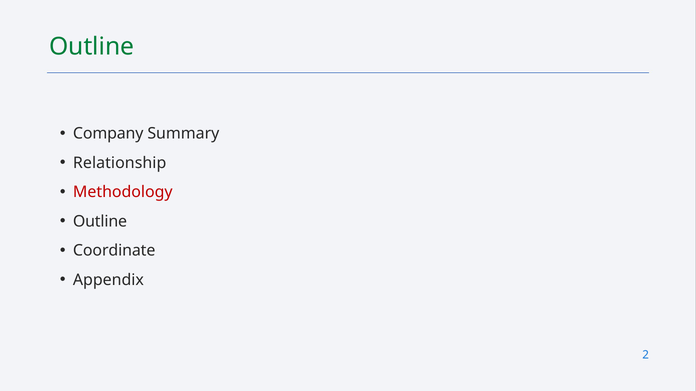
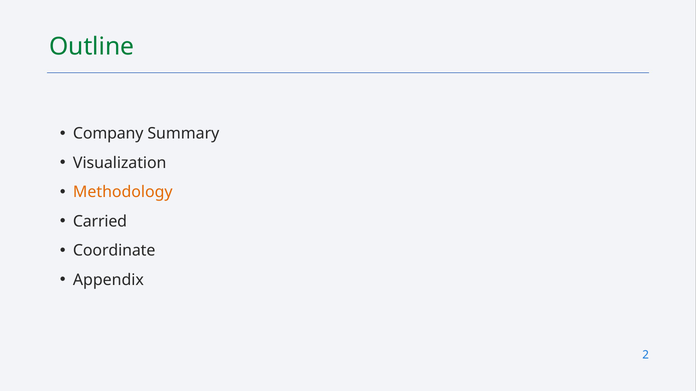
Relationship: Relationship -> Visualization
Methodology colour: red -> orange
Outline at (100, 222): Outline -> Carried
